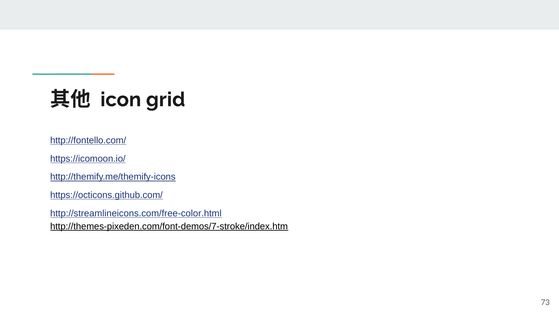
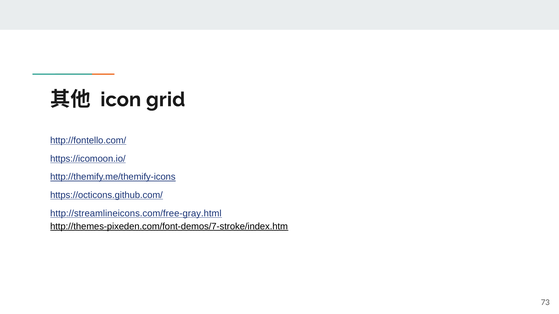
http://streamlineicons.com/free-color.html: http://streamlineicons.com/free-color.html -> http://streamlineicons.com/free-gray.html
